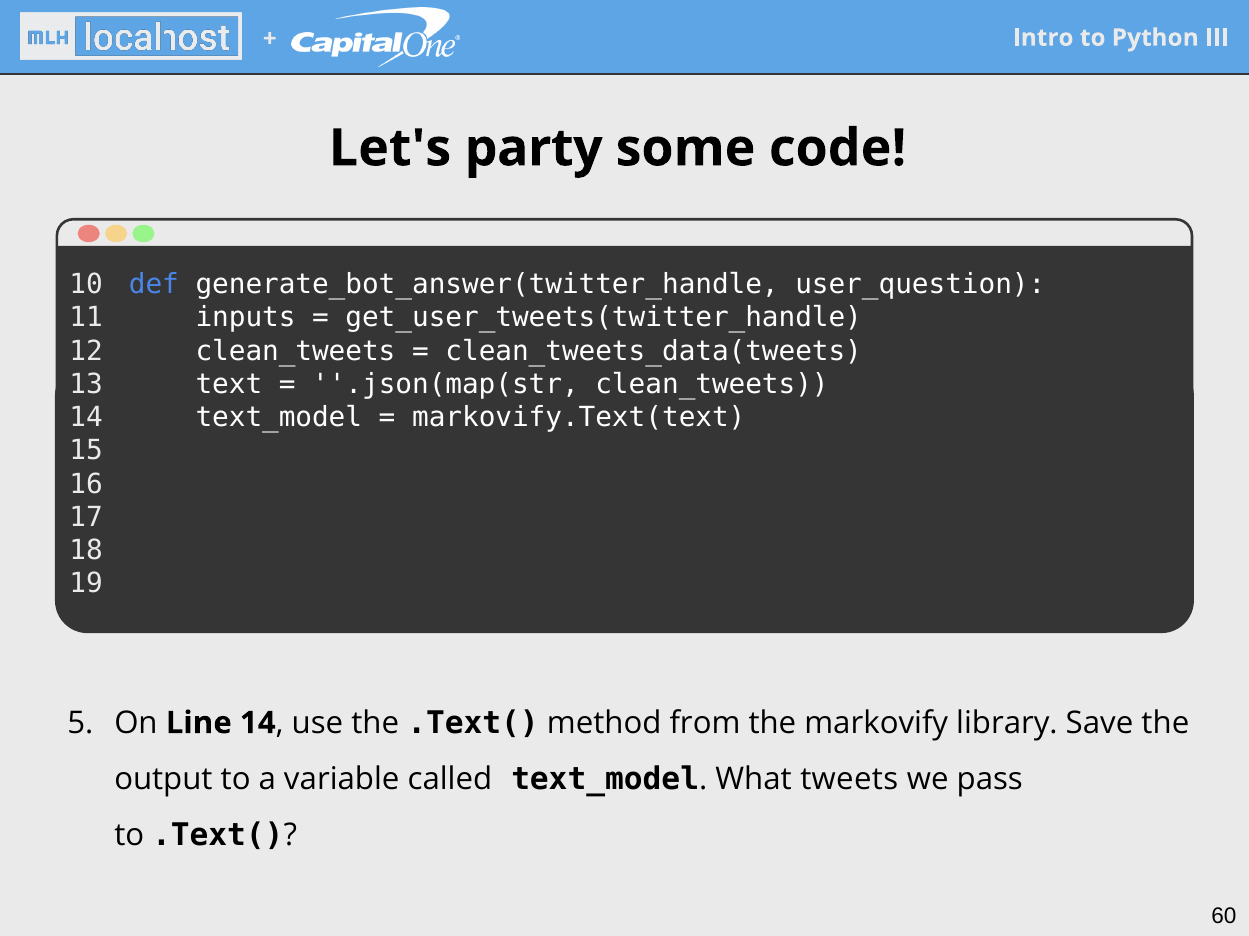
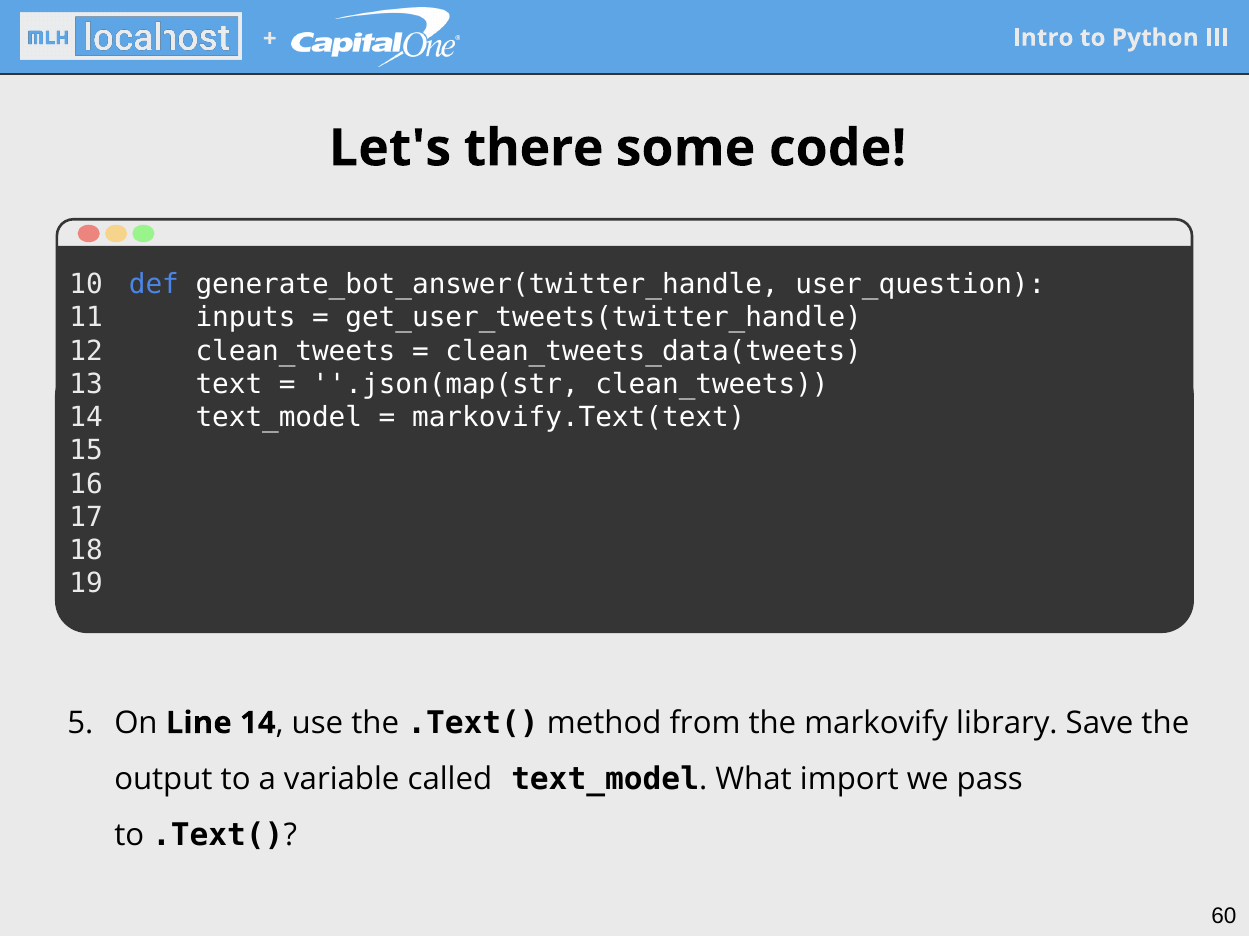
party: party -> there
tweets: tweets -> import
